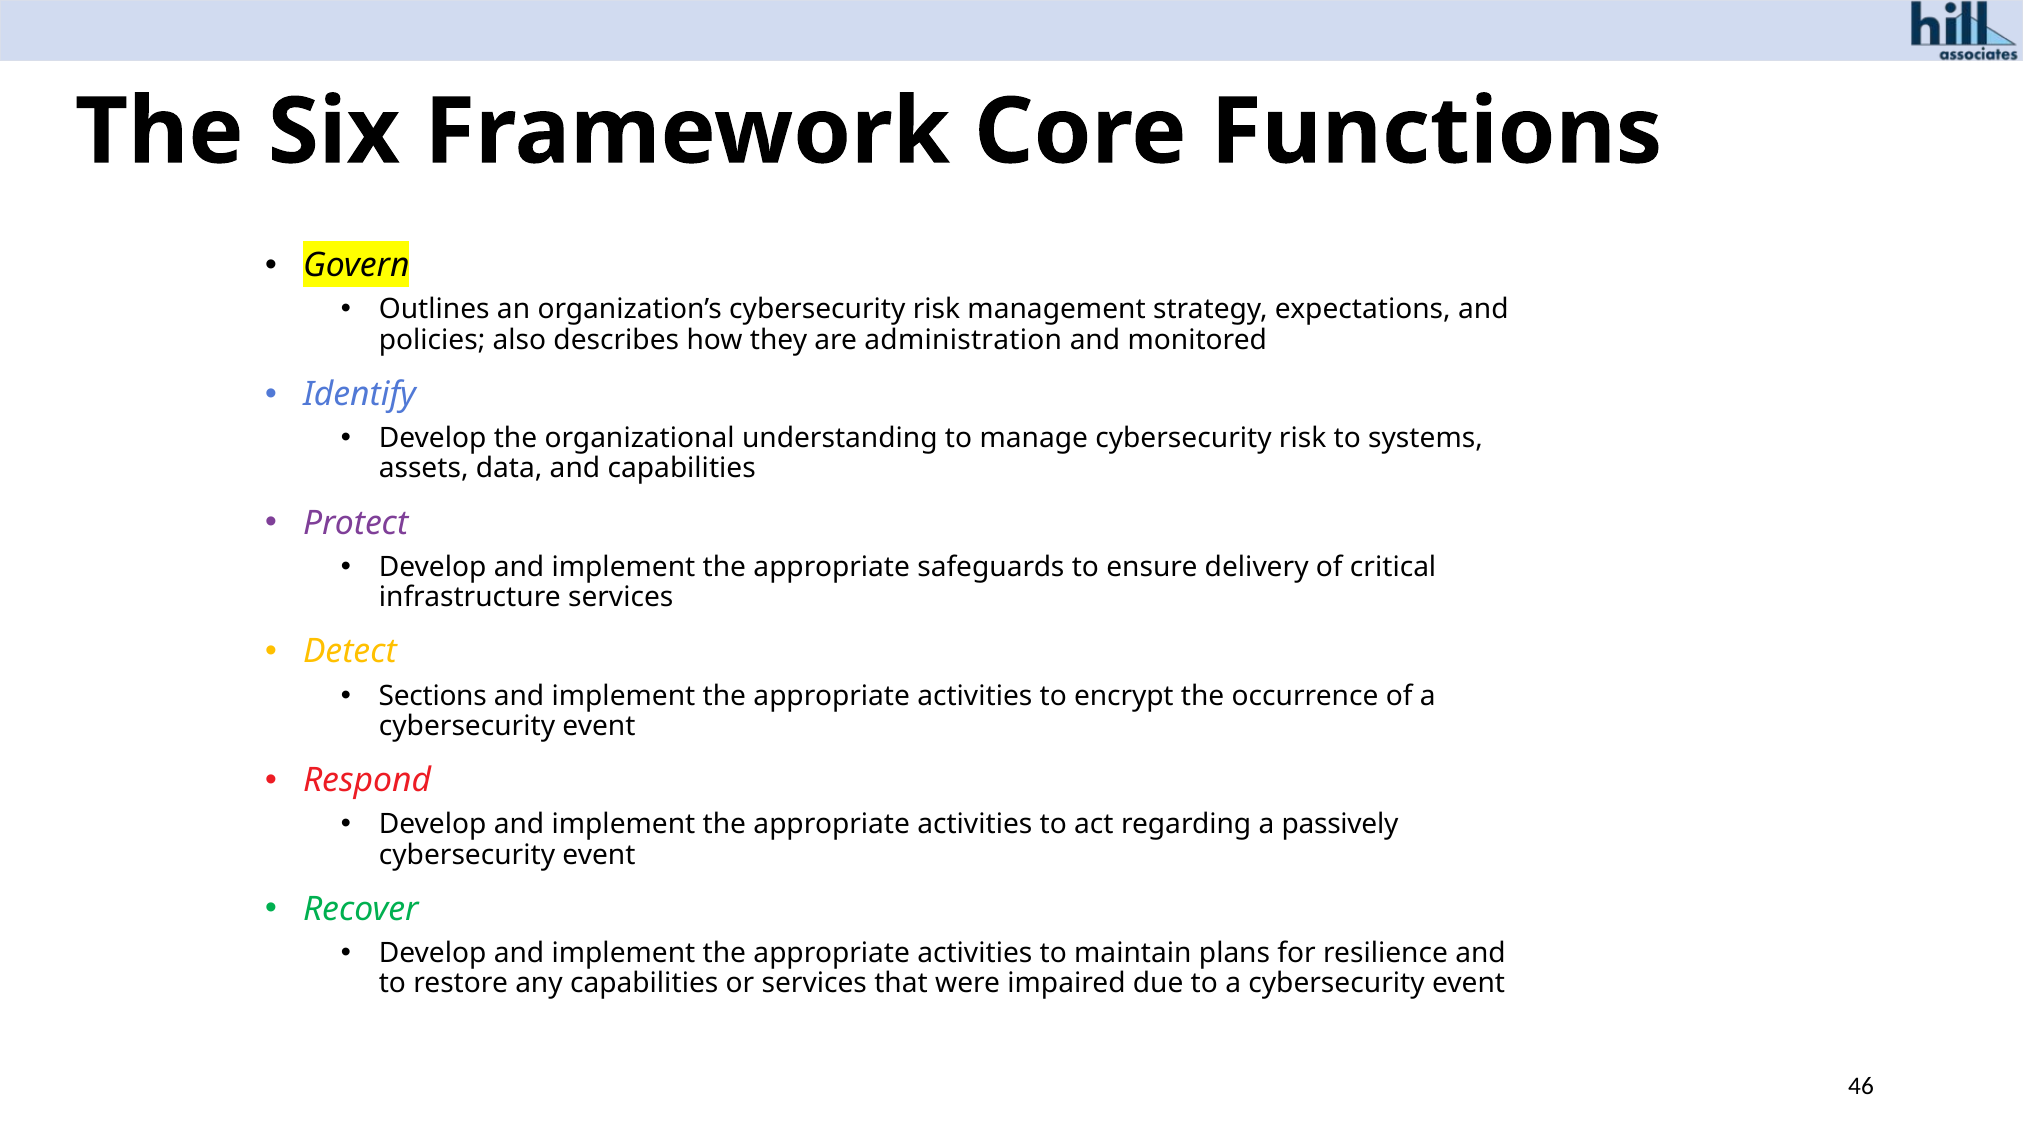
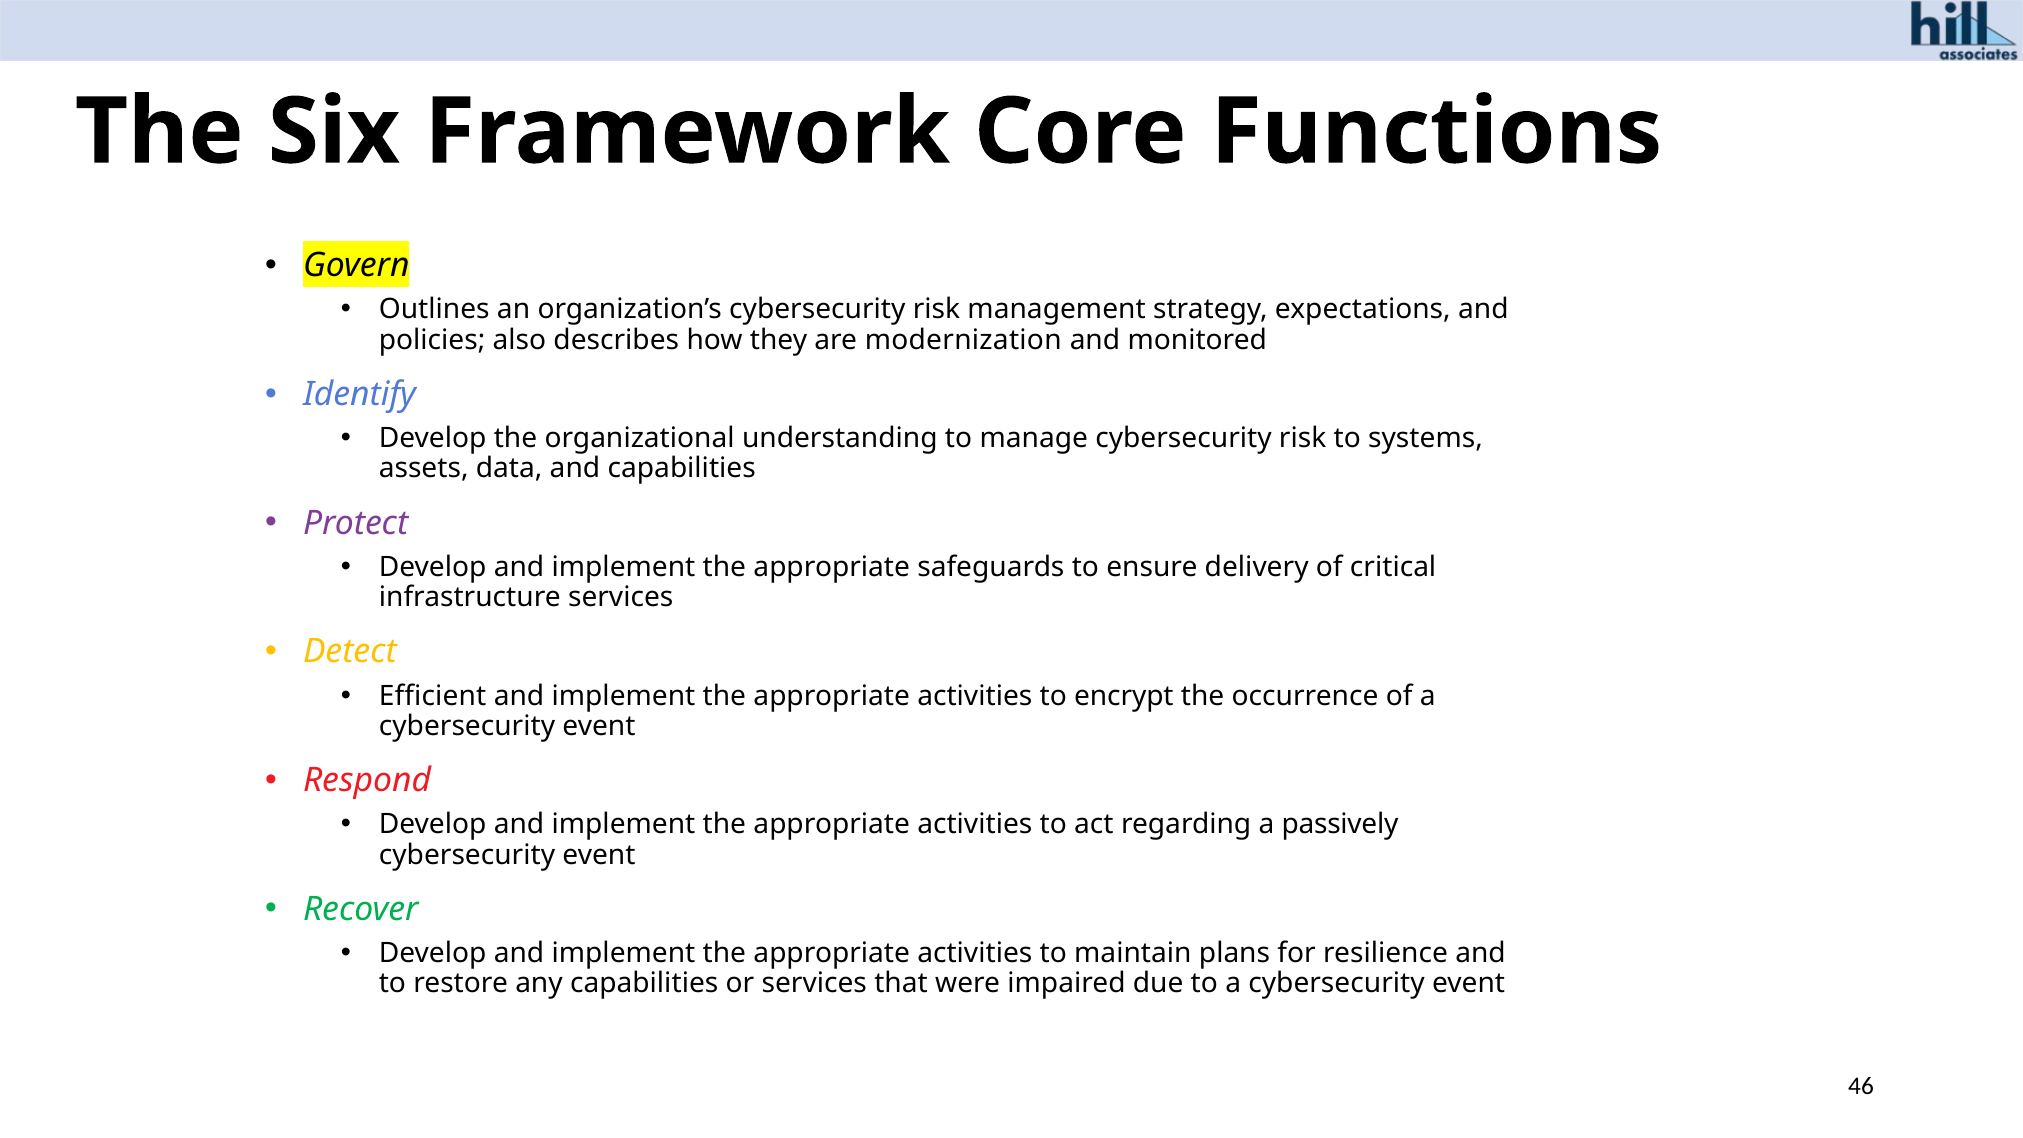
administration: administration -> modernization
Sections: Sections -> Efficient
